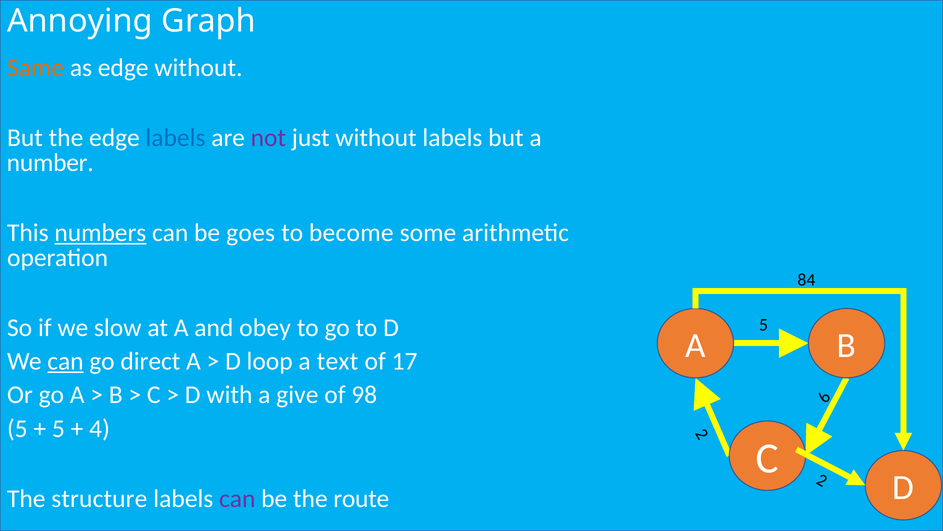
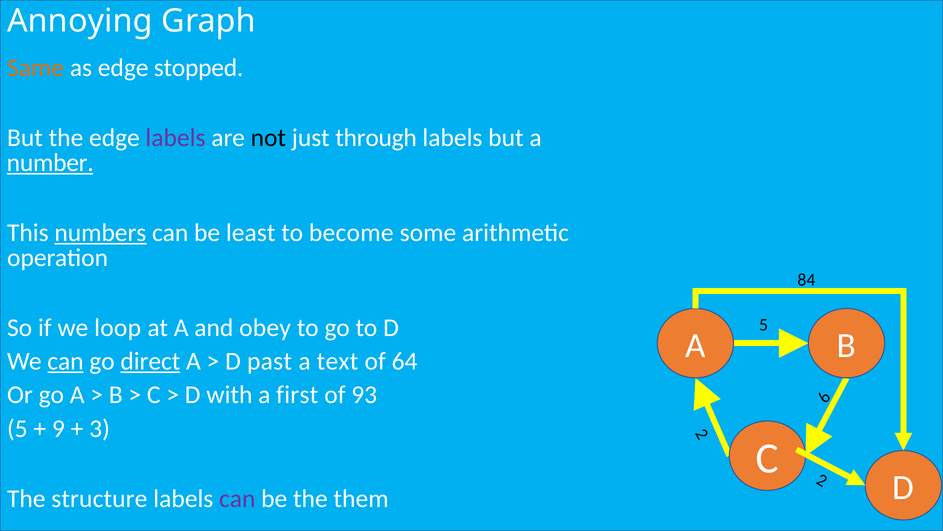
edge without: without -> stopped
labels at (175, 138) colour: blue -> purple
not colour: purple -> black
just without: without -> through
number underline: none -> present
goes: goes -> least
slow: slow -> loop
direct underline: none -> present
loop: loop -> past
17: 17 -> 64
give: give -> first
98: 98 -> 93
5 at (58, 428): 5 -> 9
4: 4 -> 3
route: route -> them
